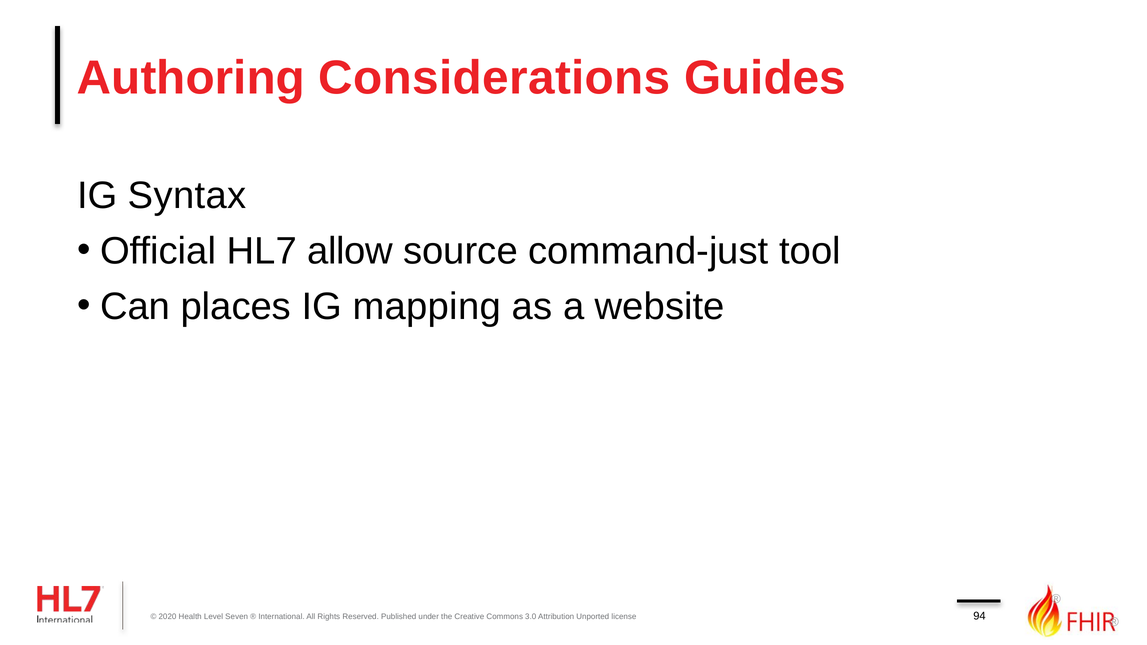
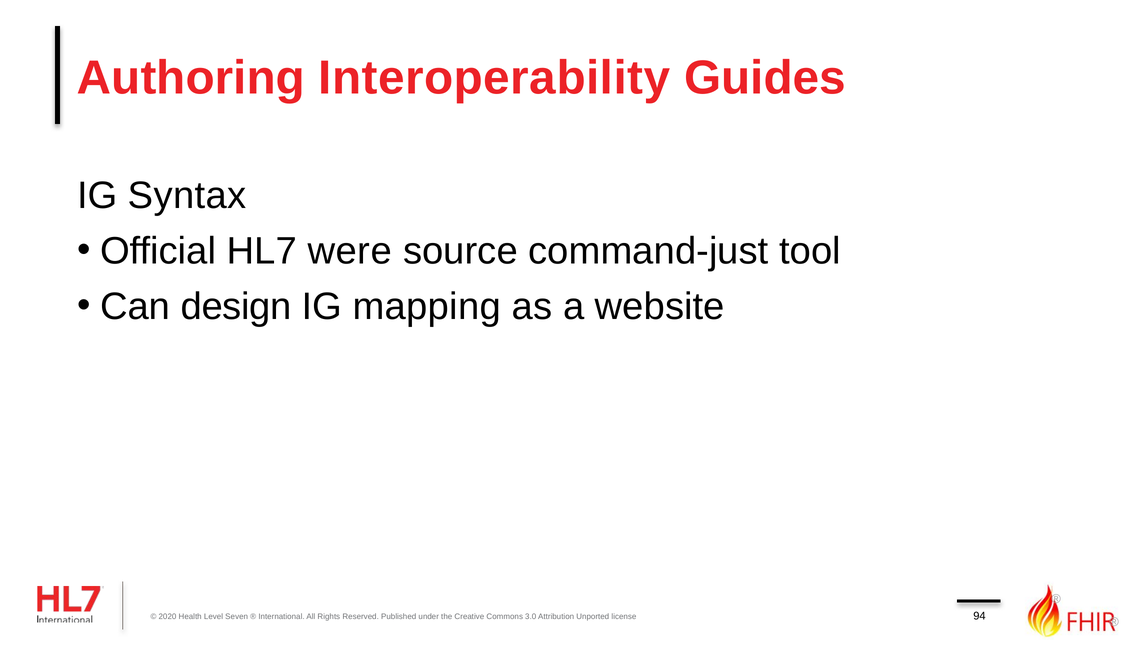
Considerations: Considerations -> Interoperability
allow: allow -> were
places: places -> design
